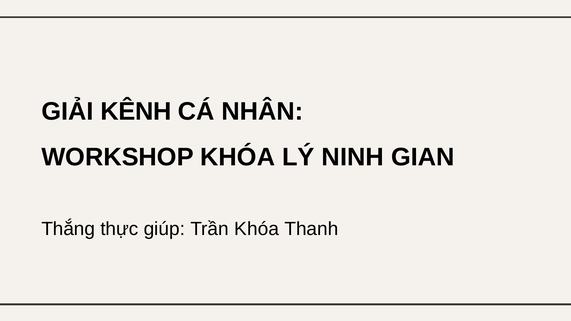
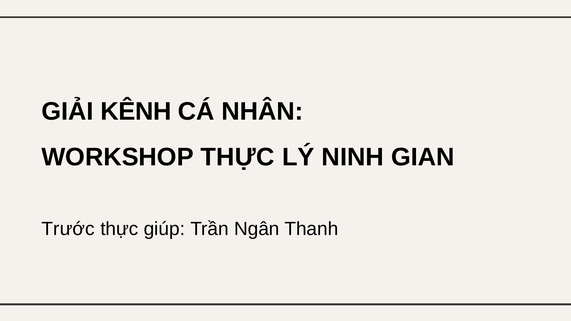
WORKSHOP KHÓA: KHÓA -> THỰC
Thắng: Thắng -> Trước
Trần Khóa: Khóa -> Ngân
